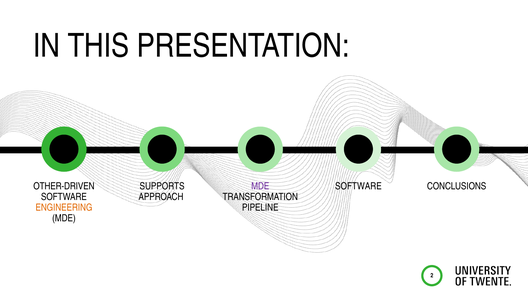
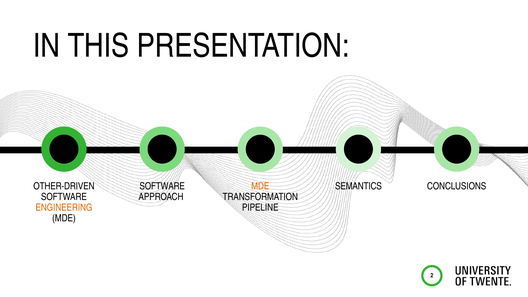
SUPPORTS at (162, 186): SUPPORTS -> SOFTWARE
MDE at (260, 186) colour: purple -> orange
SOFTWARE at (358, 186): SOFTWARE -> SEMANTICS
